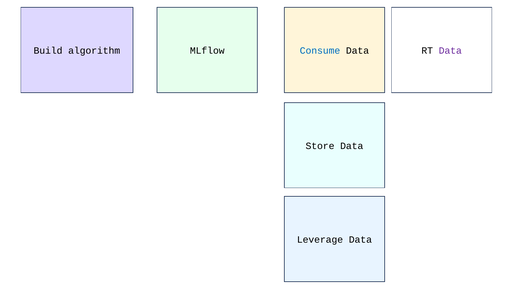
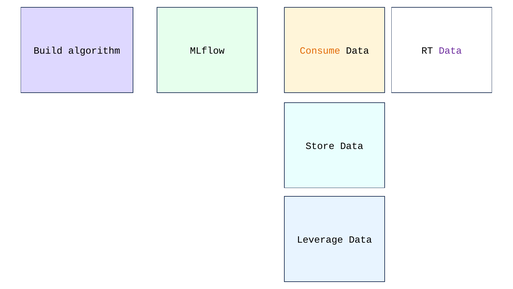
Consume colour: blue -> orange
